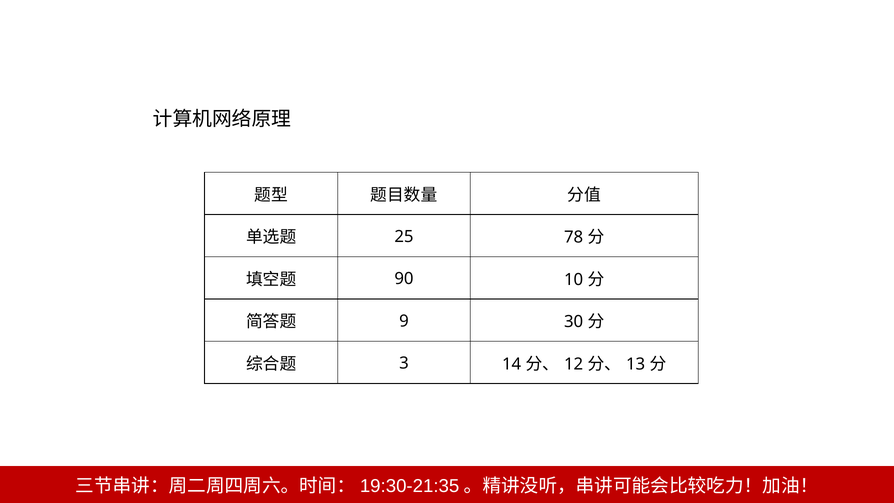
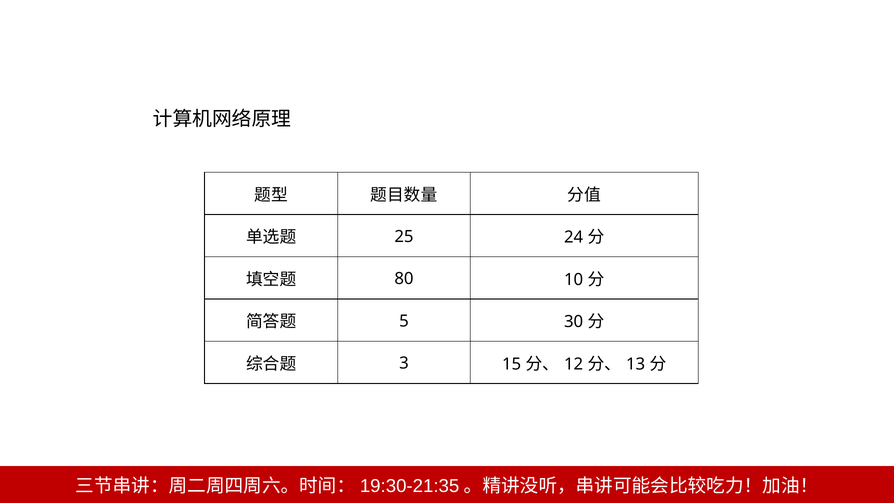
78: 78 -> 24
90: 90 -> 80
9: 9 -> 5
14: 14 -> 15
